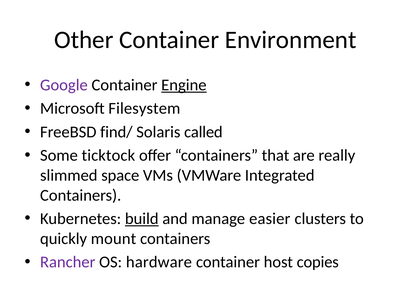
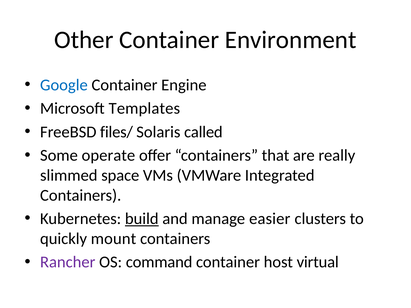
Google colour: purple -> blue
Engine underline: present -> none
Filesystem: Filesystem -> Templates
find/: find/ -> files/
ticktock: ticktock -> operate
hardware: hardware -> command
copies: copies -> virtual
